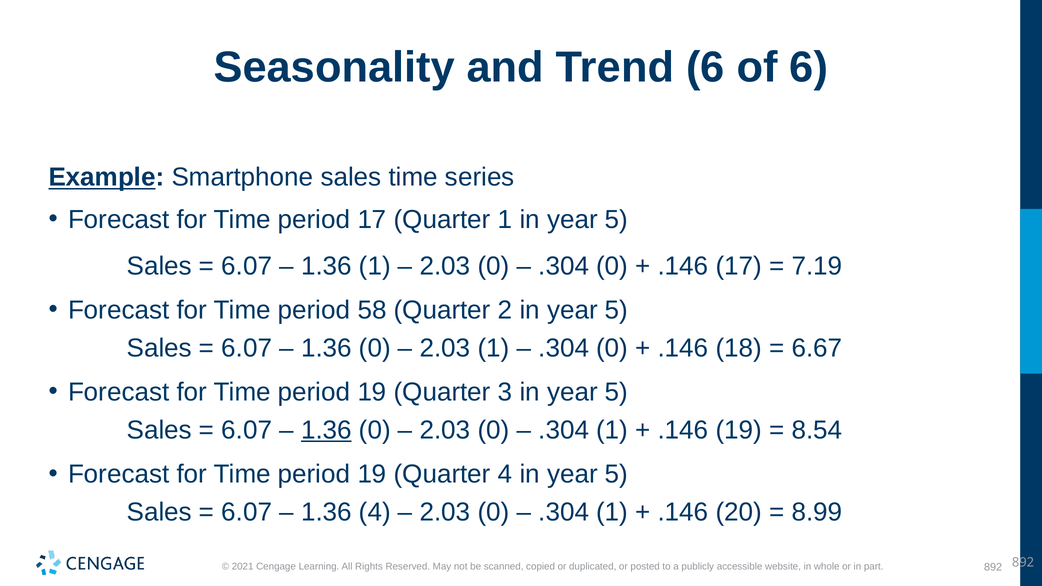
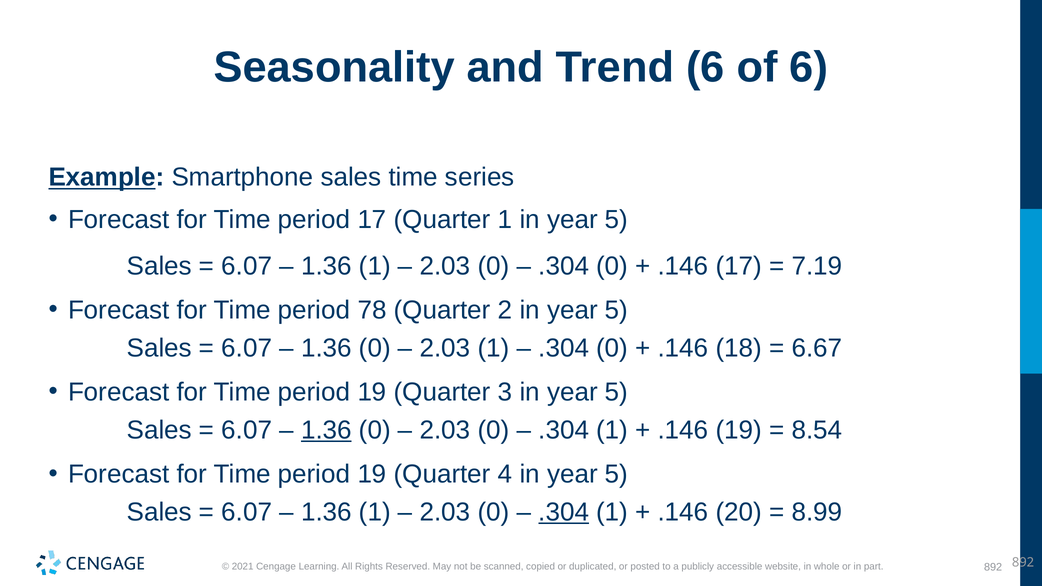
58: 58 -> 78
4 at (375, 512): 4 -> 1
.304 at (564, 512) underline: none -> present
